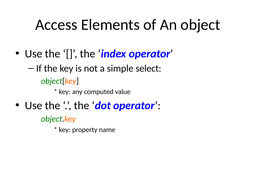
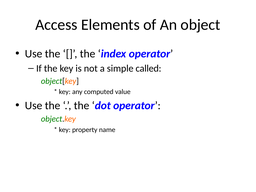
select: select -> called
